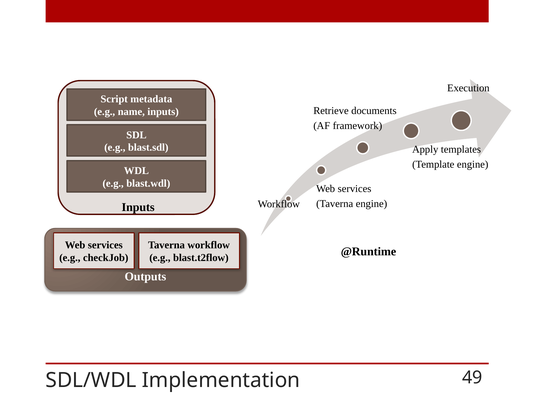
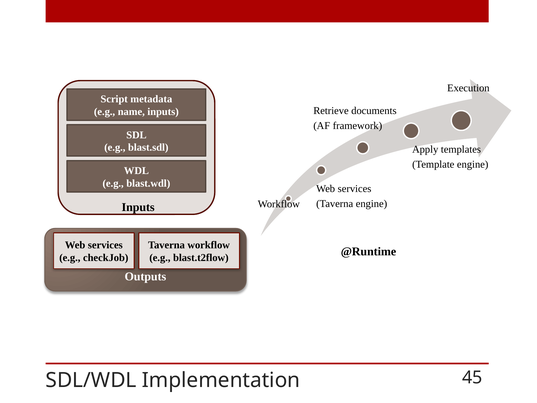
49: 49 -> 45
